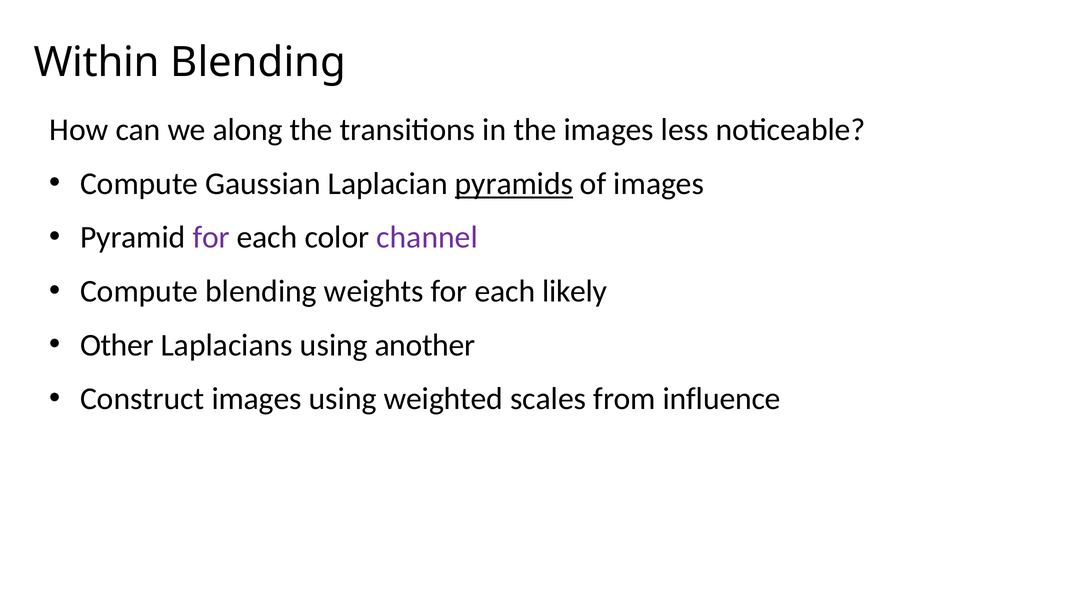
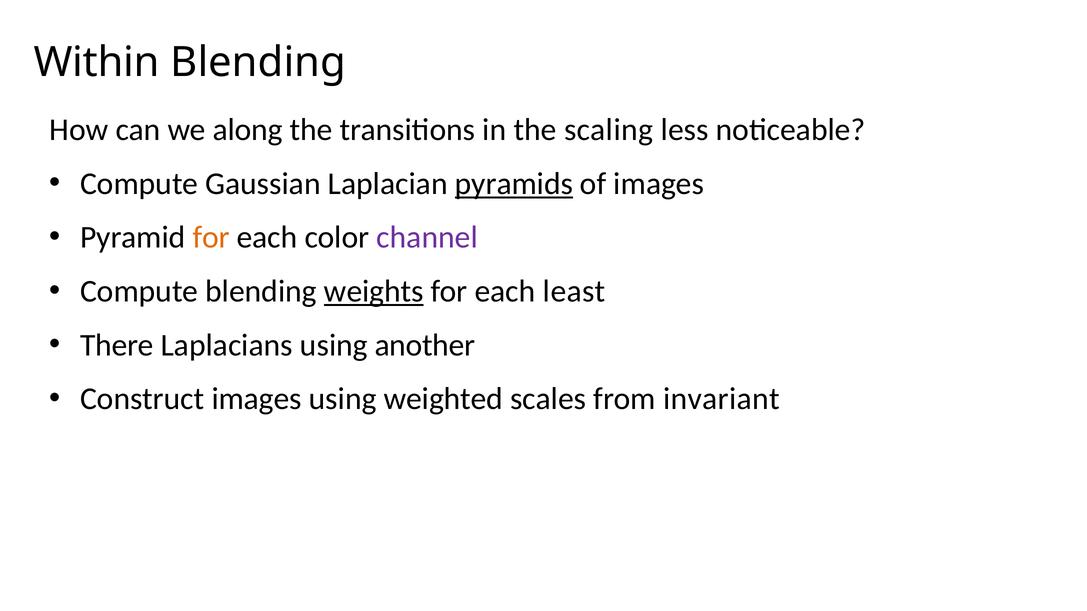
the images: images -> scaling
for at (211, 238) colour: purple -> orange
weights underline: none -> present
likely: likely -> least
Other: Other -> There
influence: influence -> invariant
